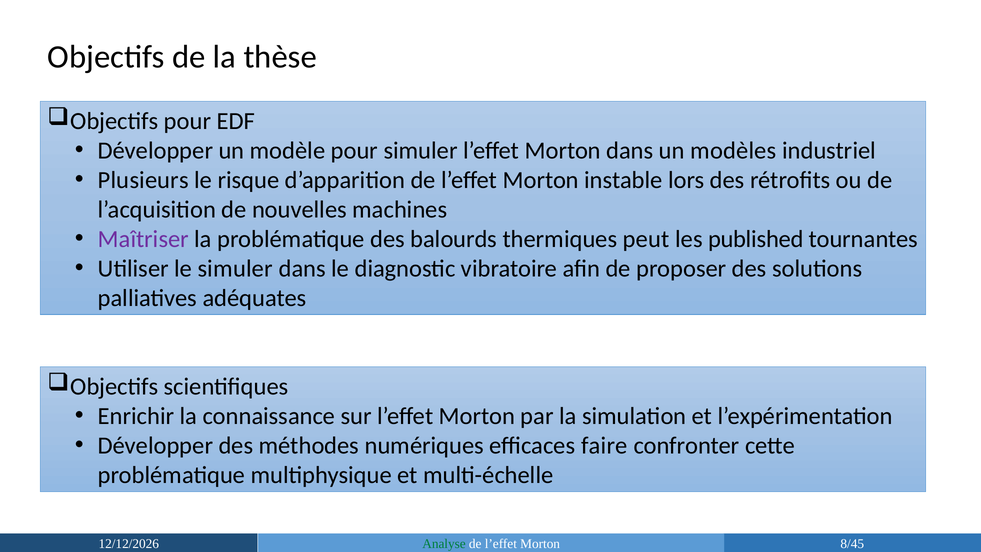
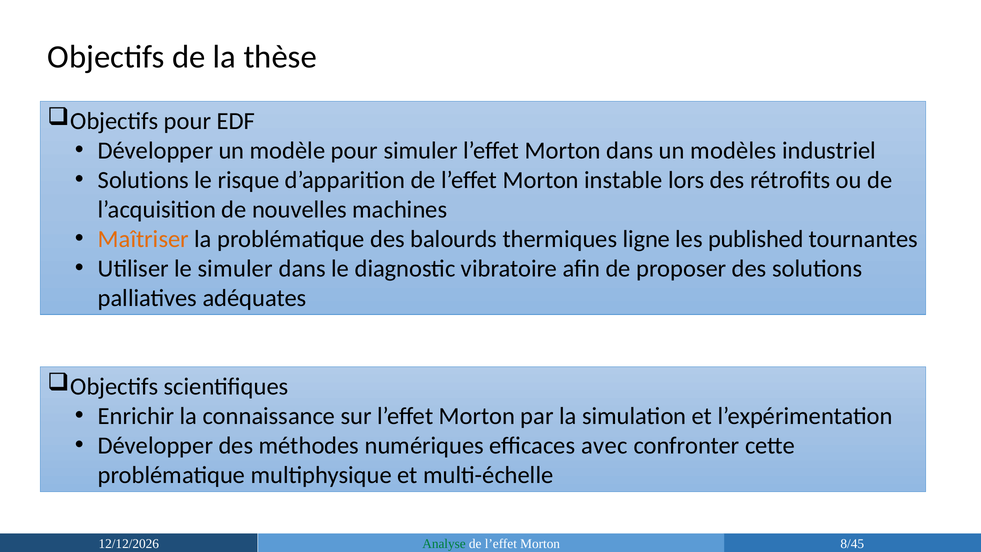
Plusieurs at (143, 180): Plusieurs -> Solutions
Maîtriser colour: purple -> orange
peut: peut -> ligne
faire: faire -> avec
